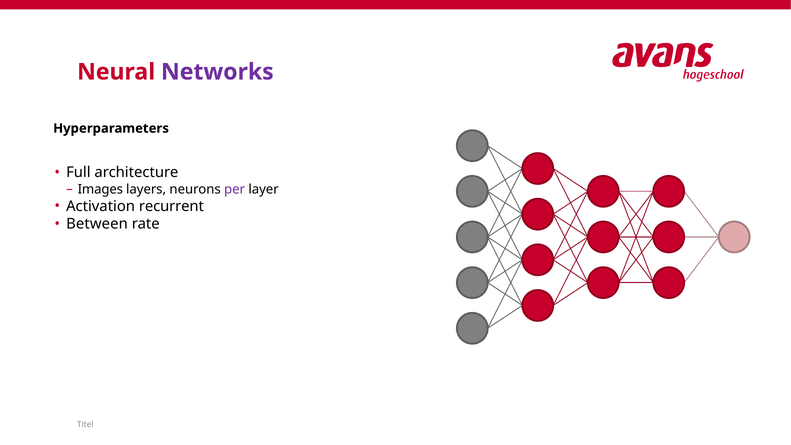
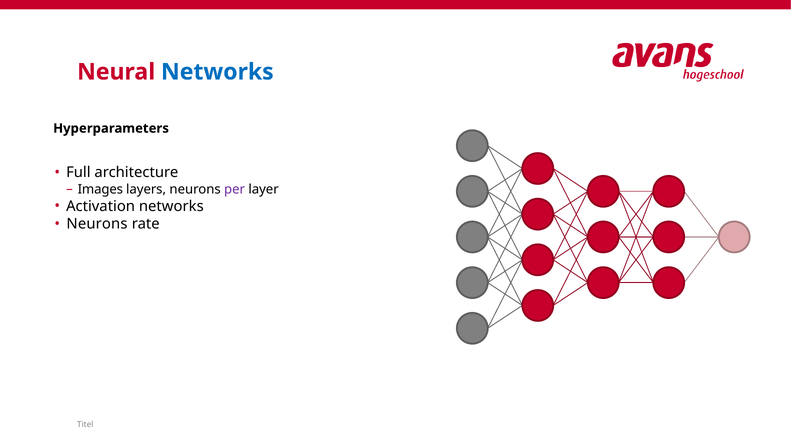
Networks at (217, 72) colour: purple -> blue
Activation recurrent: recurrent -> networks
Between at (97, 224): Between -> Neurons
